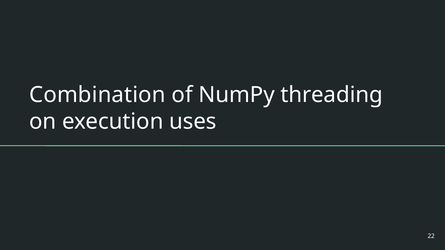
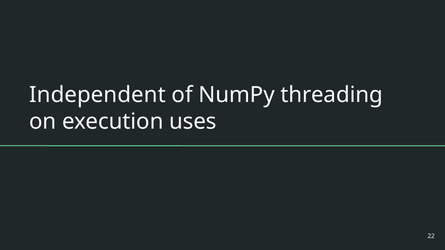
Combination: Combination -> Independent
